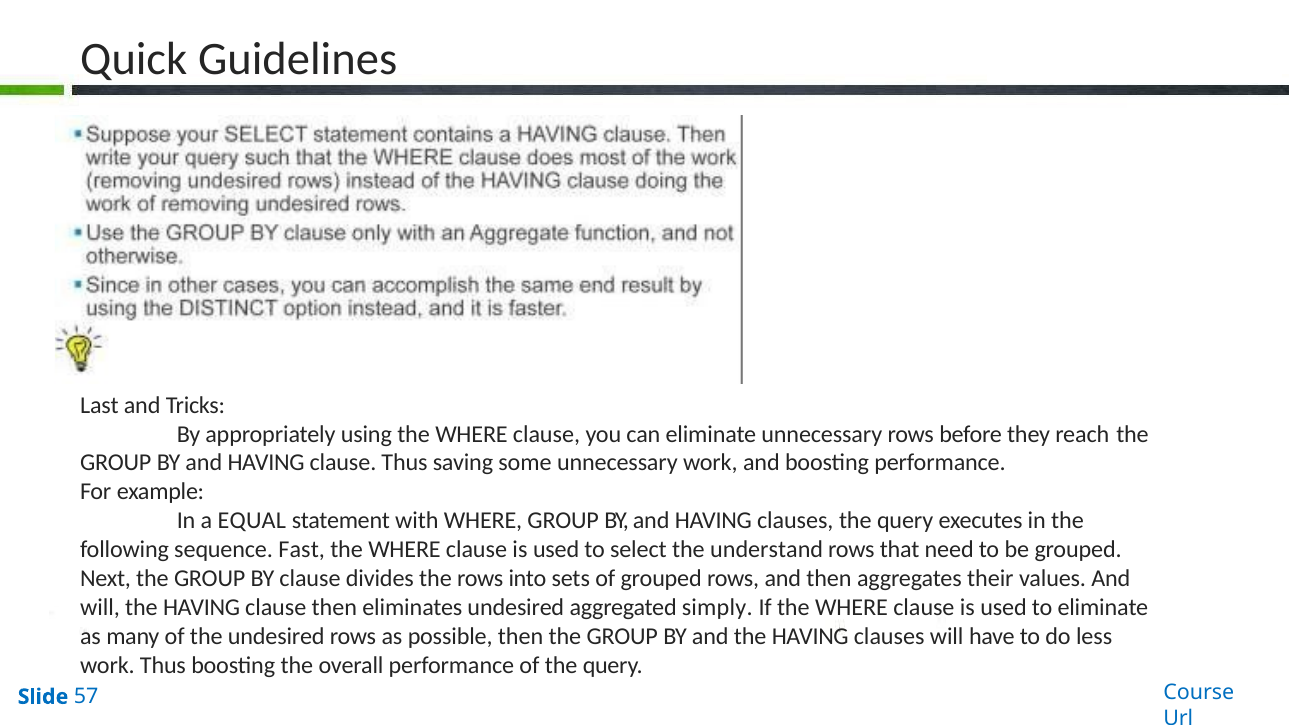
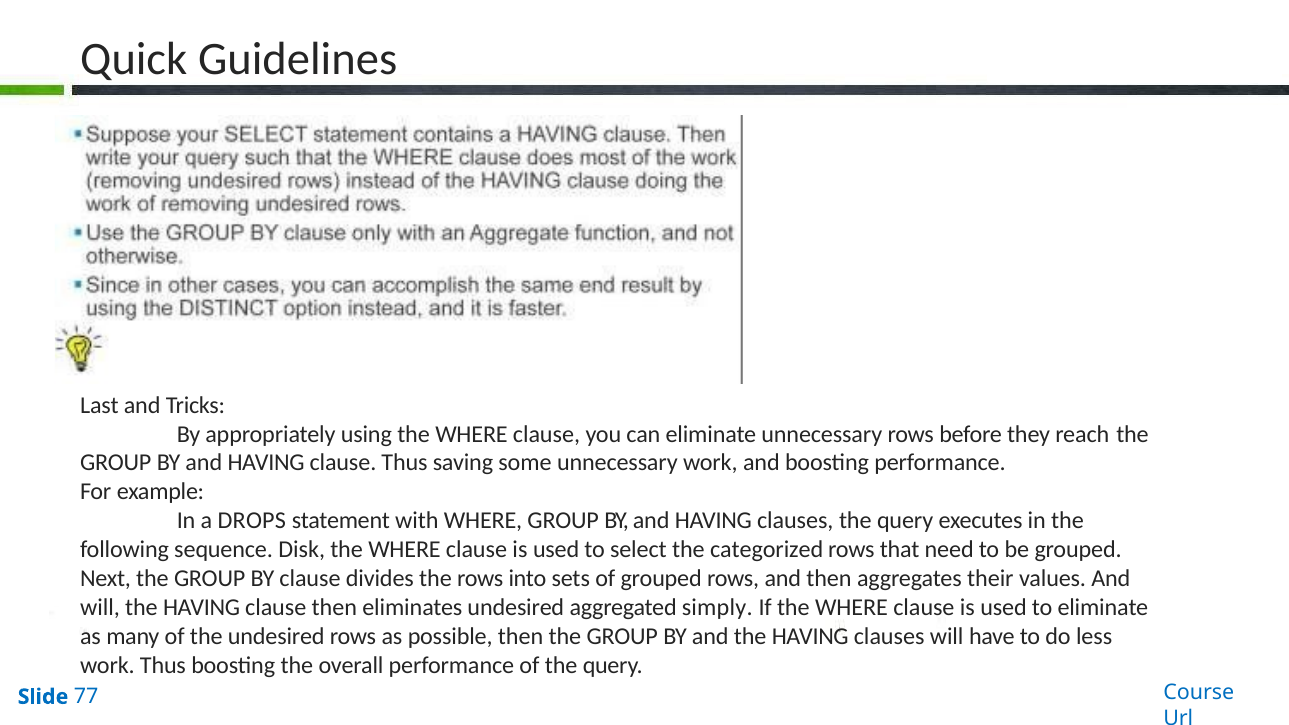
EQUAL: EQUAL -> DROPS
Fast: Fast -> Disk
understand: understand -> categorized
57: 57 -> 77
